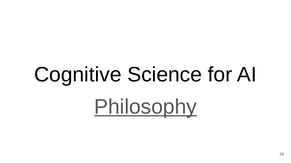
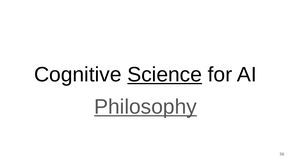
Science underline: none -> present
